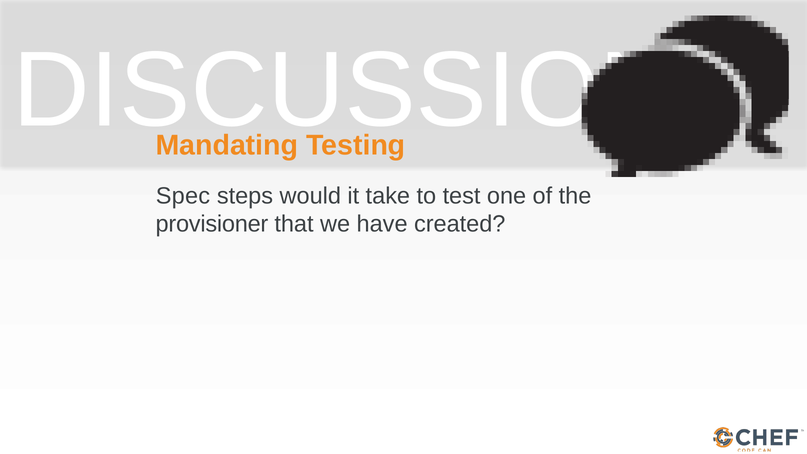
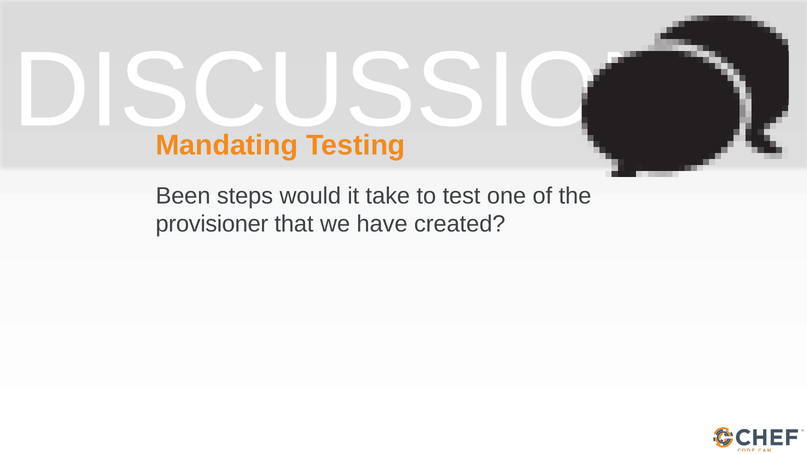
Spec: Spec -> Been
